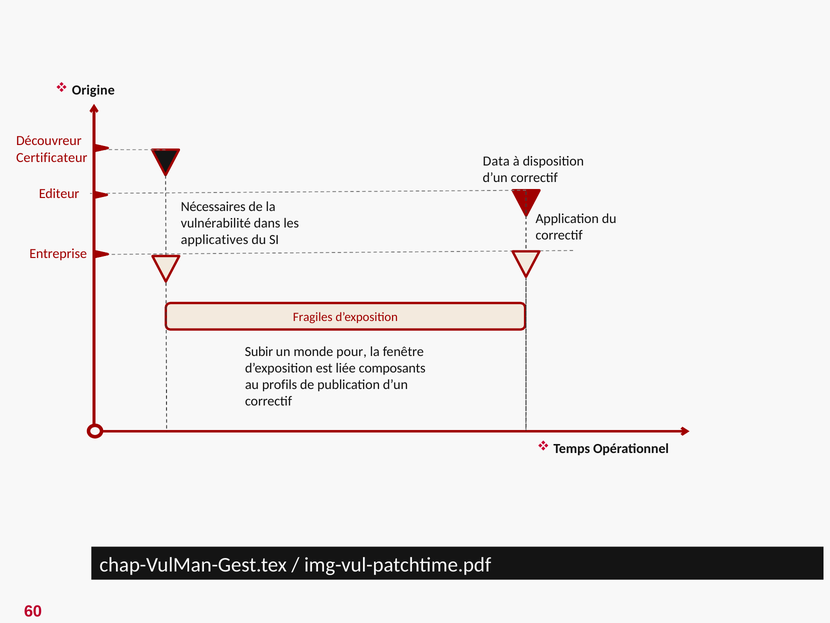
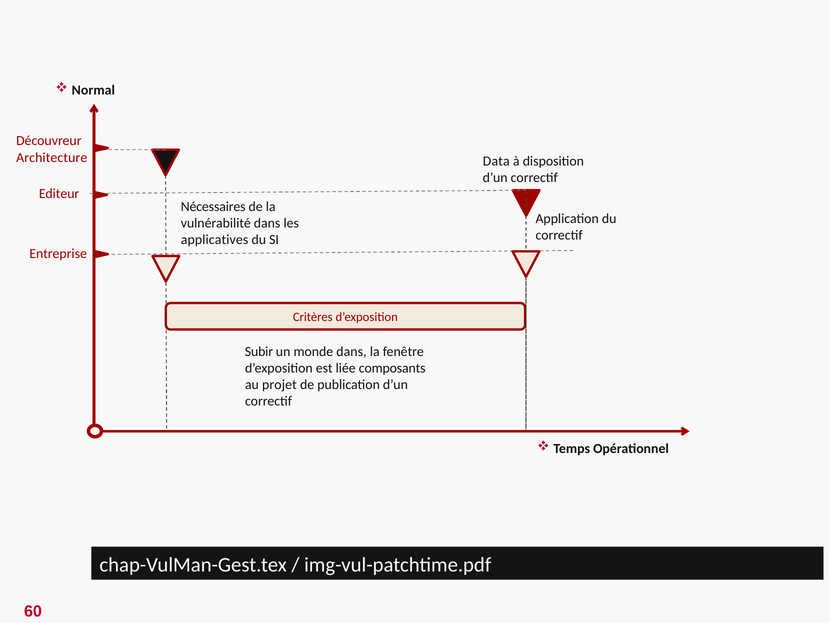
Origine: Origine -> Normal
Certificateur: Certificateur -> Architecture
Fragiles: Fragiles -> Critères
monde pour: pour -> dans
profils: profils -> projet
